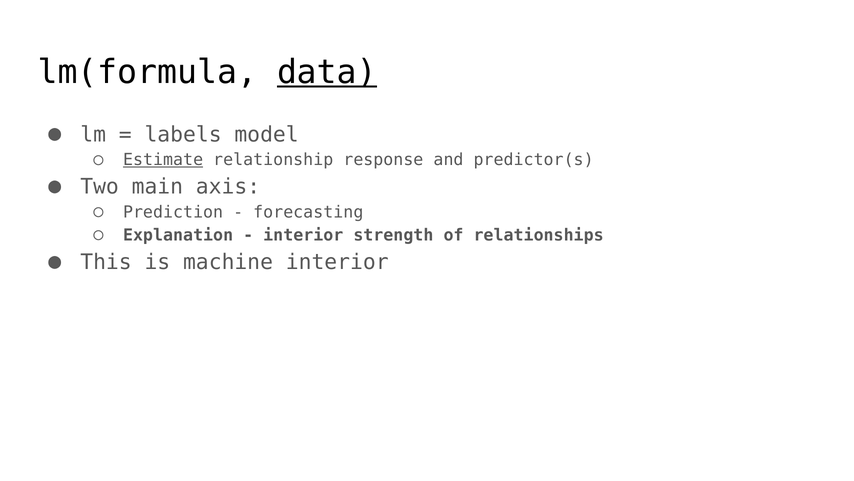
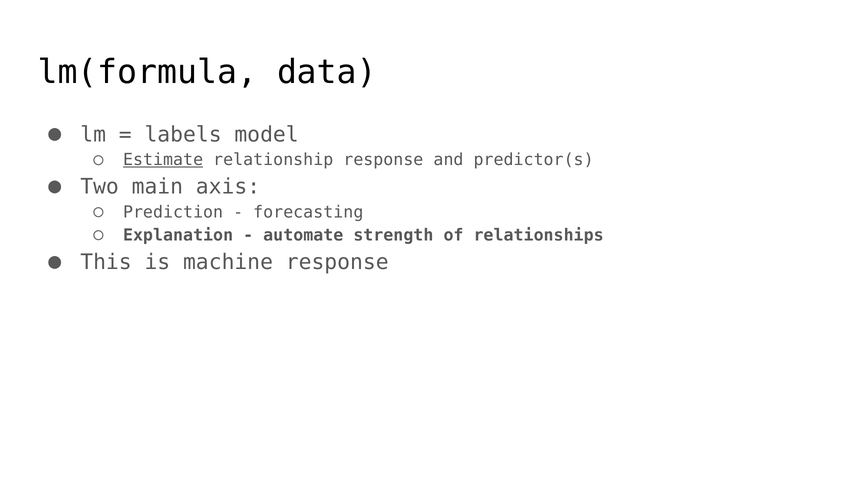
data underline: present -> none
interior at (303, 235): interior -> automate
machine interior: interior -> response
